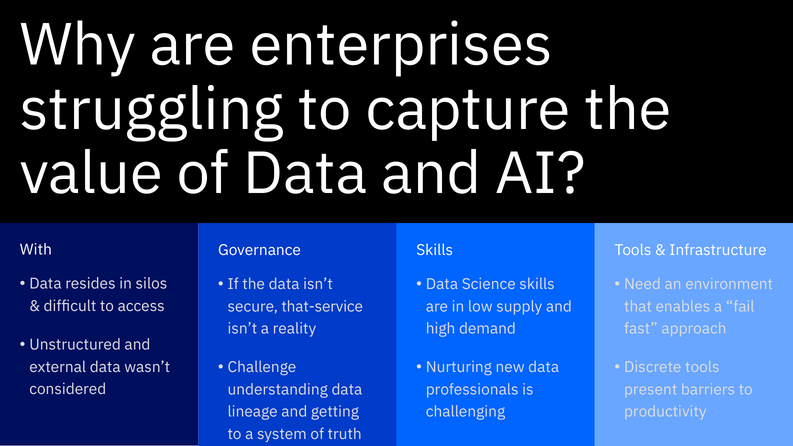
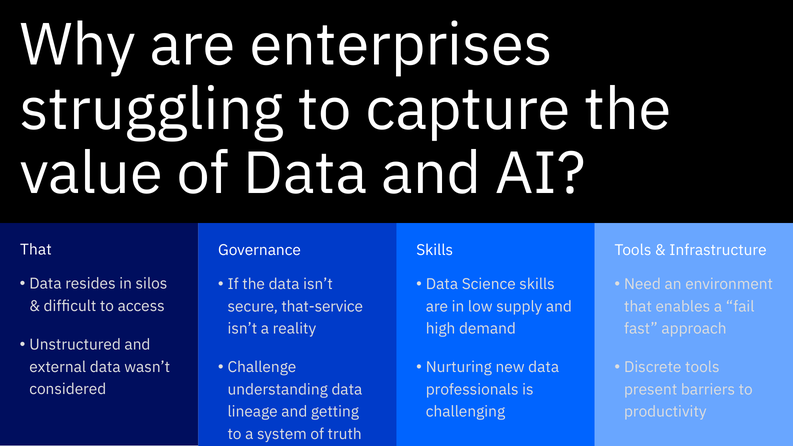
With at (36, 250): With -> That
